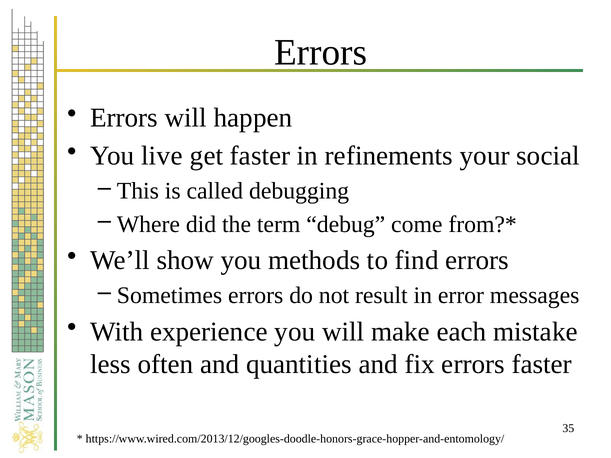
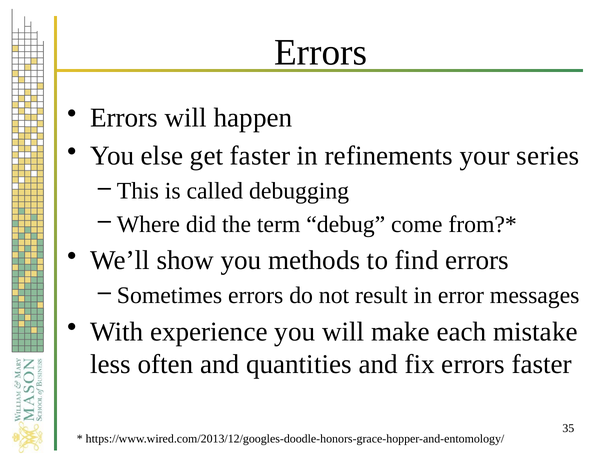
live: live -> else
social: social -> series
